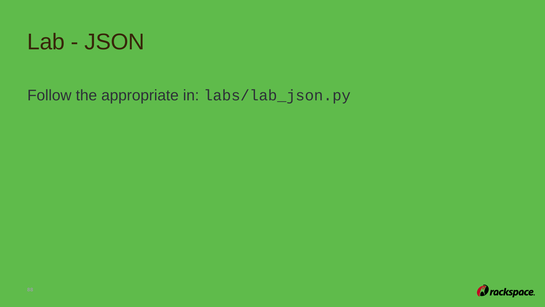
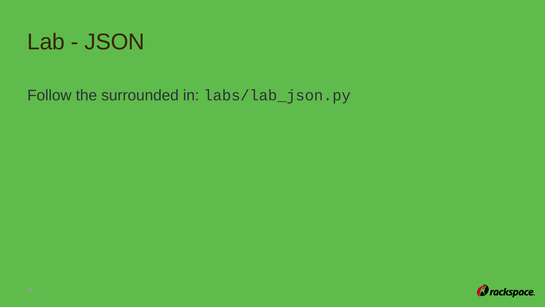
appropriate: appropriate -> surrounded
